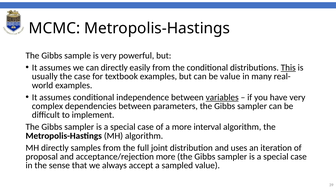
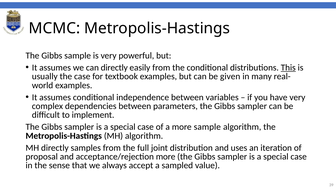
be value: value -> given
variables underline: present -> none
more interval: interval -> sample
